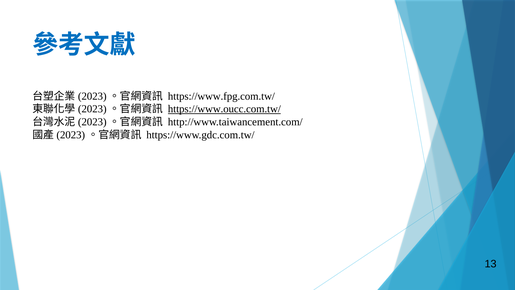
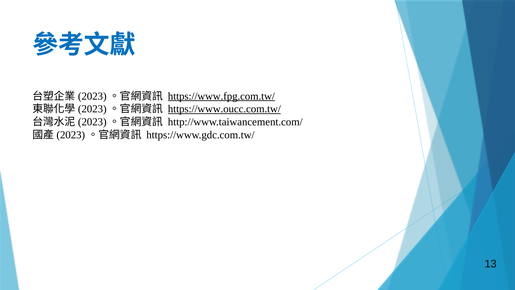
https://www.fpg.com.tw/ underline: none -> present
